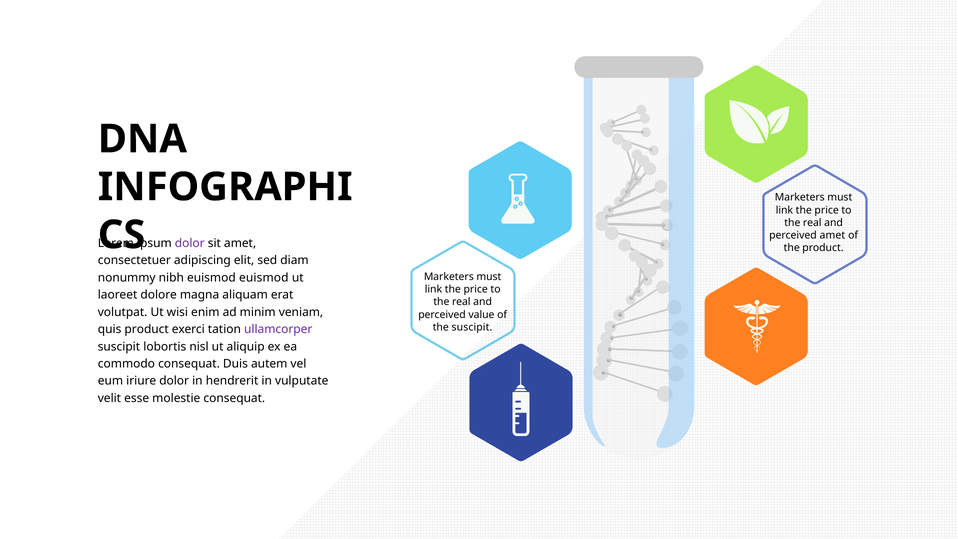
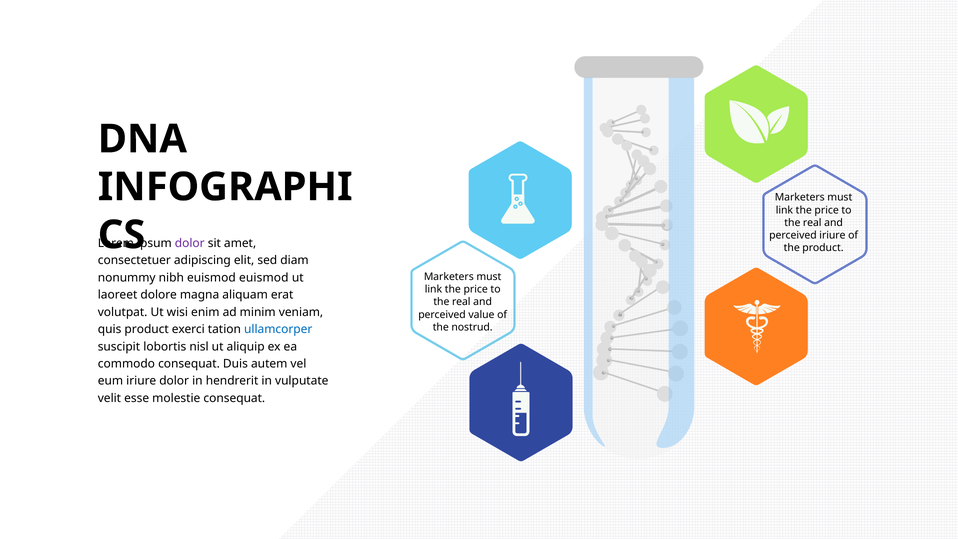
perceived amet: amet -> iriure
the suscipit: suscipit -> nostrud
ullamcorper colour: purple -> blue
